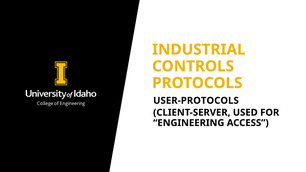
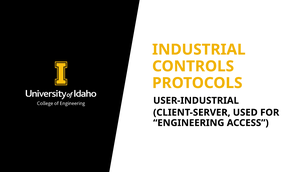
USER-PROTOCOLS: USER-PROTOCOLS -> USER-INDUSTRIAL
